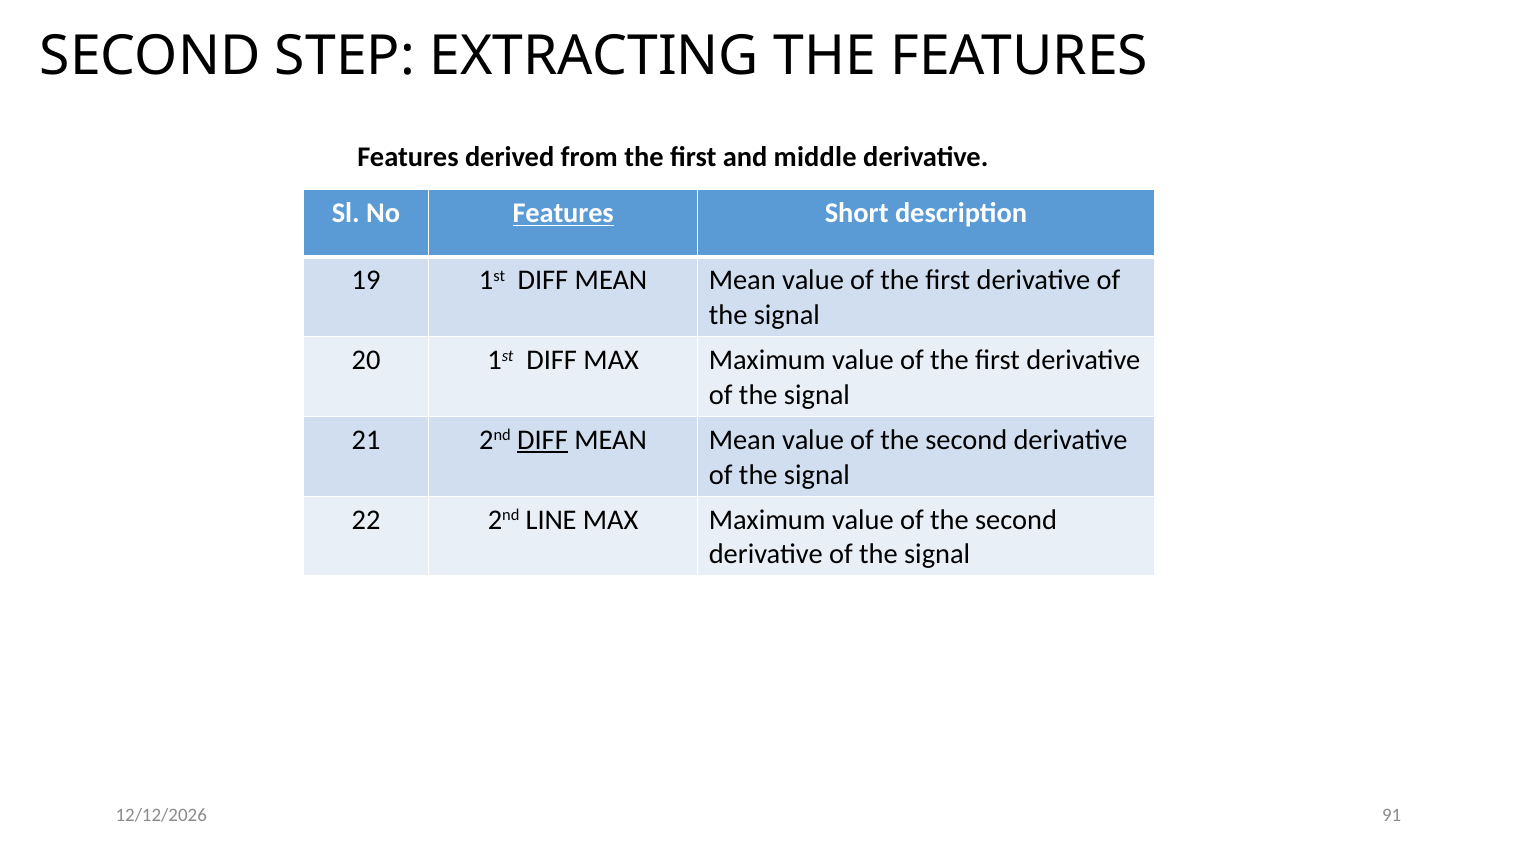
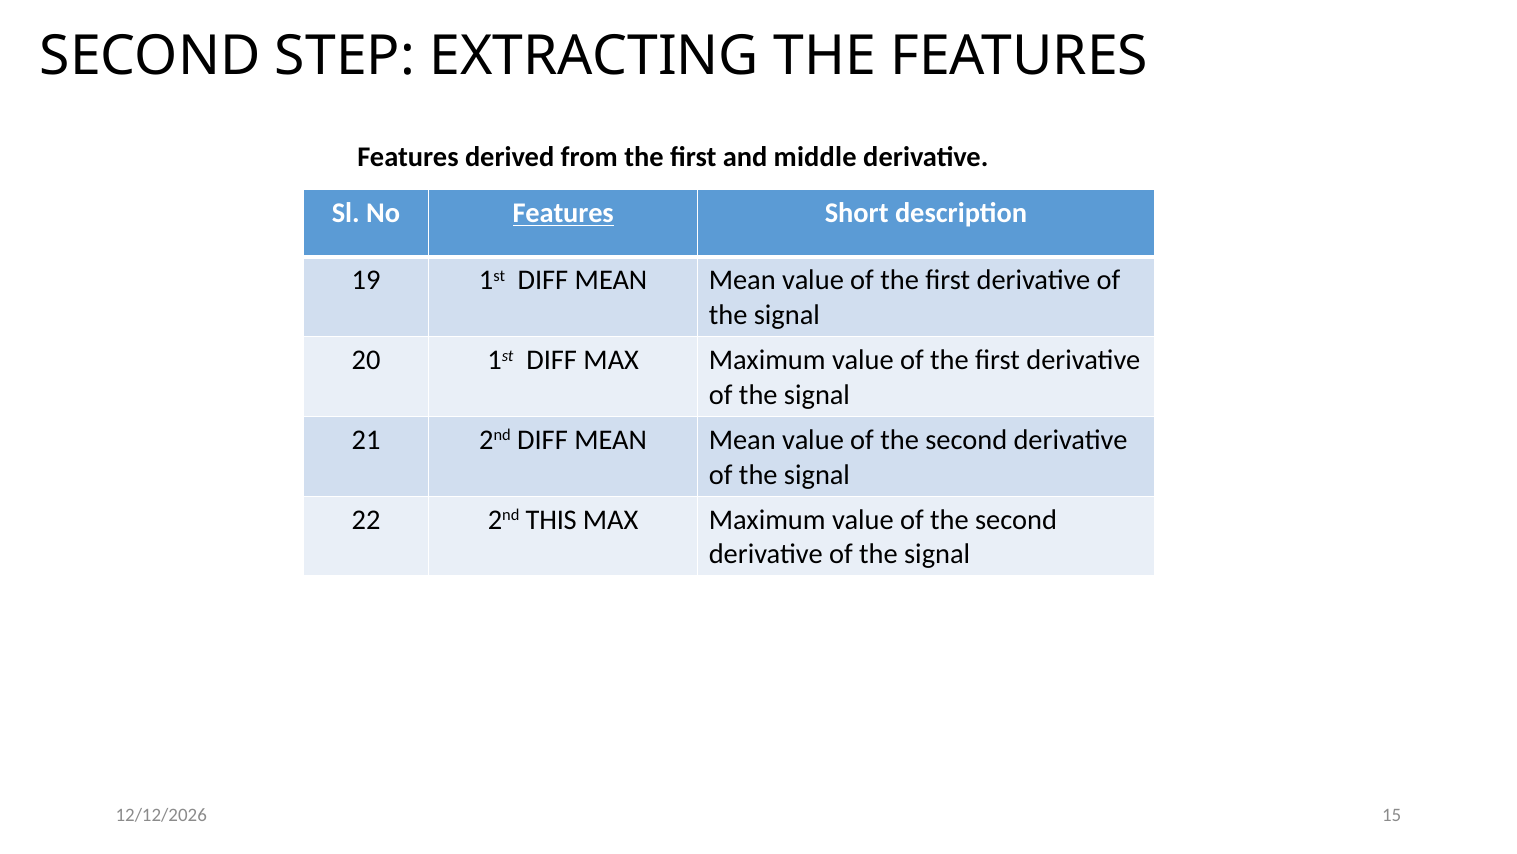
DIFF at (542, 440) underline: present -> none
LINE: LINE -> THIS
91: 91 -> 15
